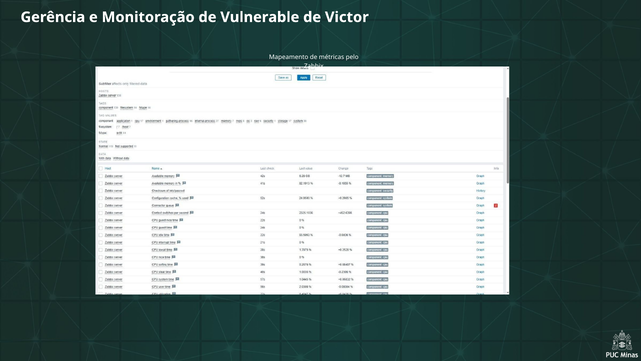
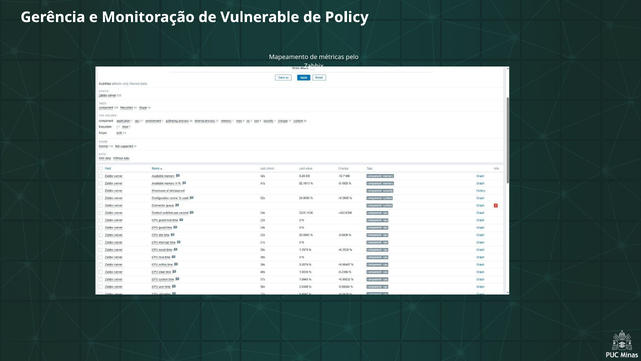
Victor: Victor -> Policy
